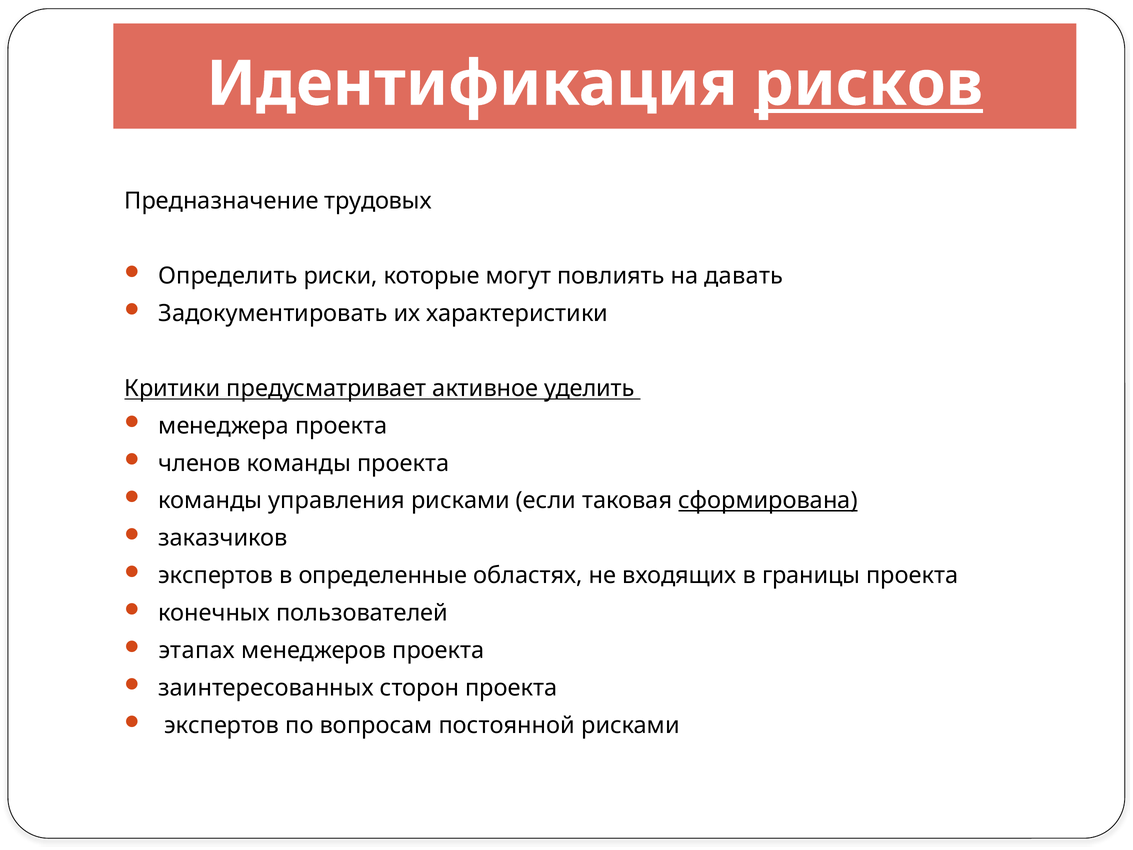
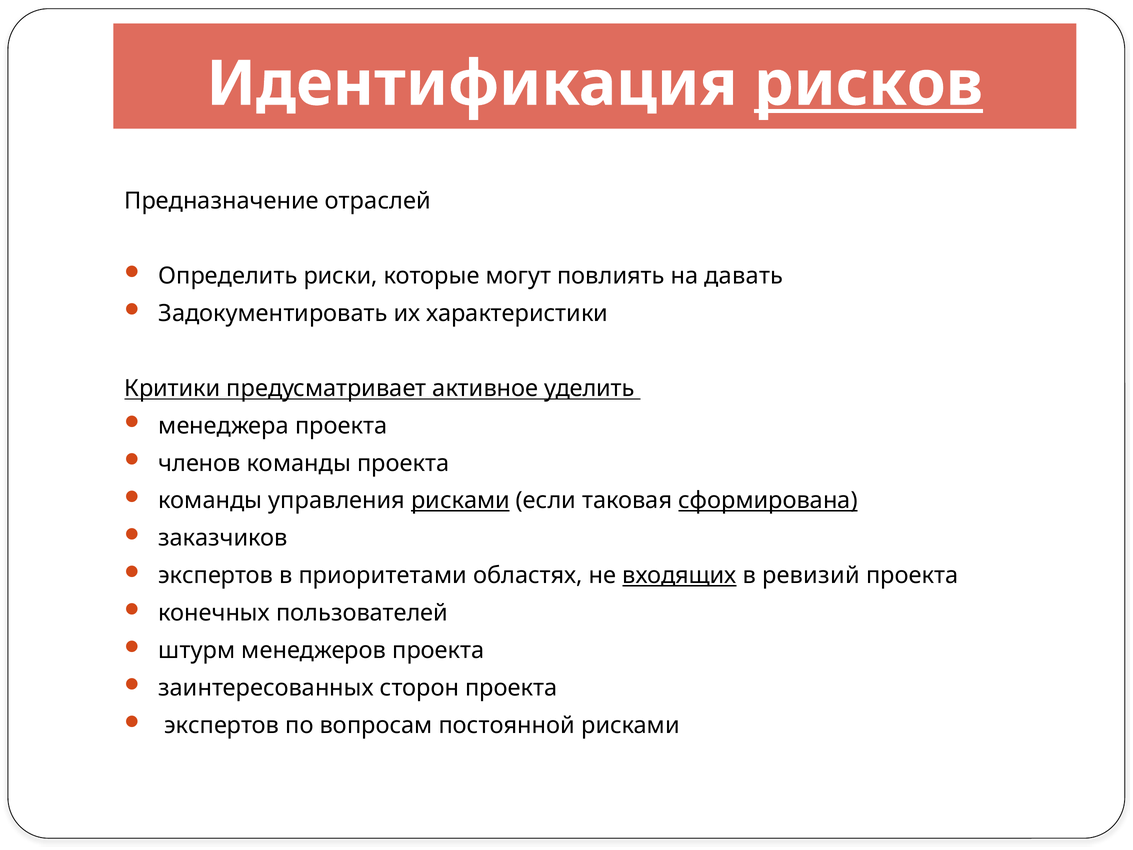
трудовых: трудовых -> отраслей
рисками at (460, 501) underline: none -> present
определенные: определенные -> приоритетами
входящих underline: none -> present
границы: границы -> ревизий
этапах: этапах -> штурм
